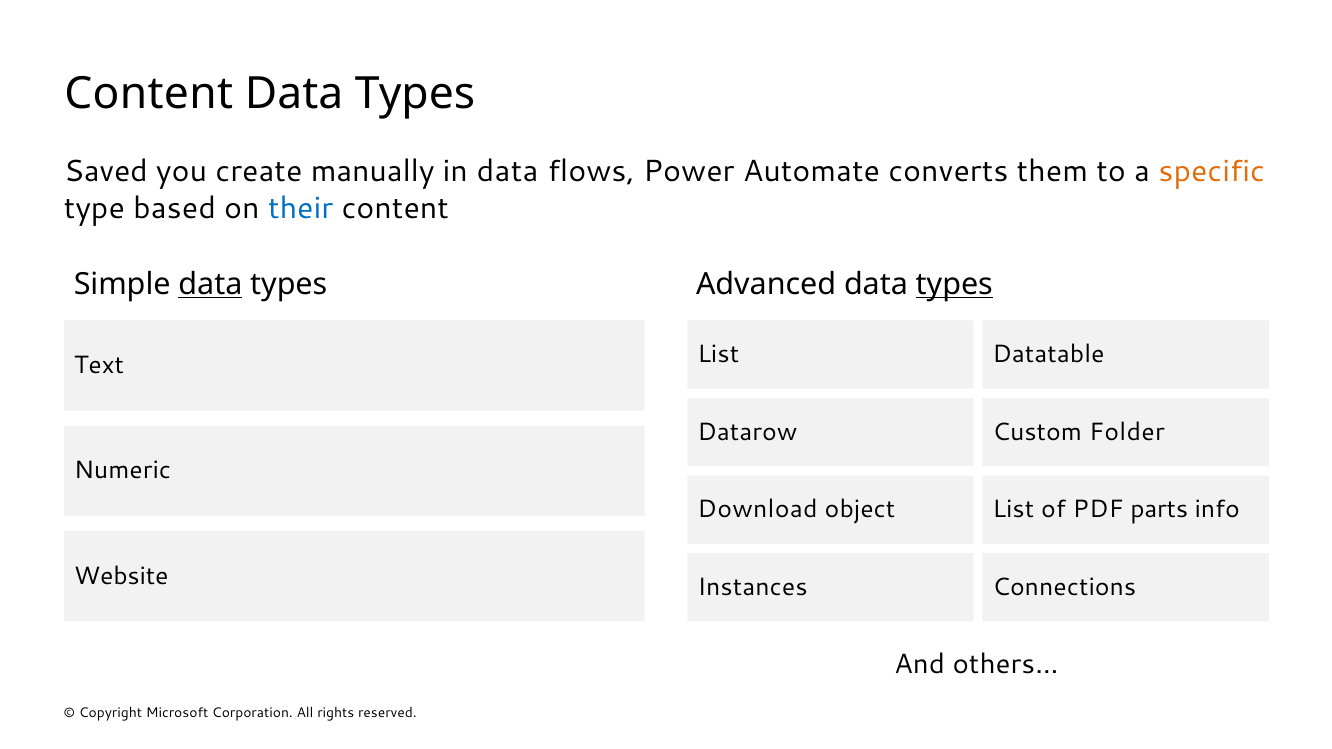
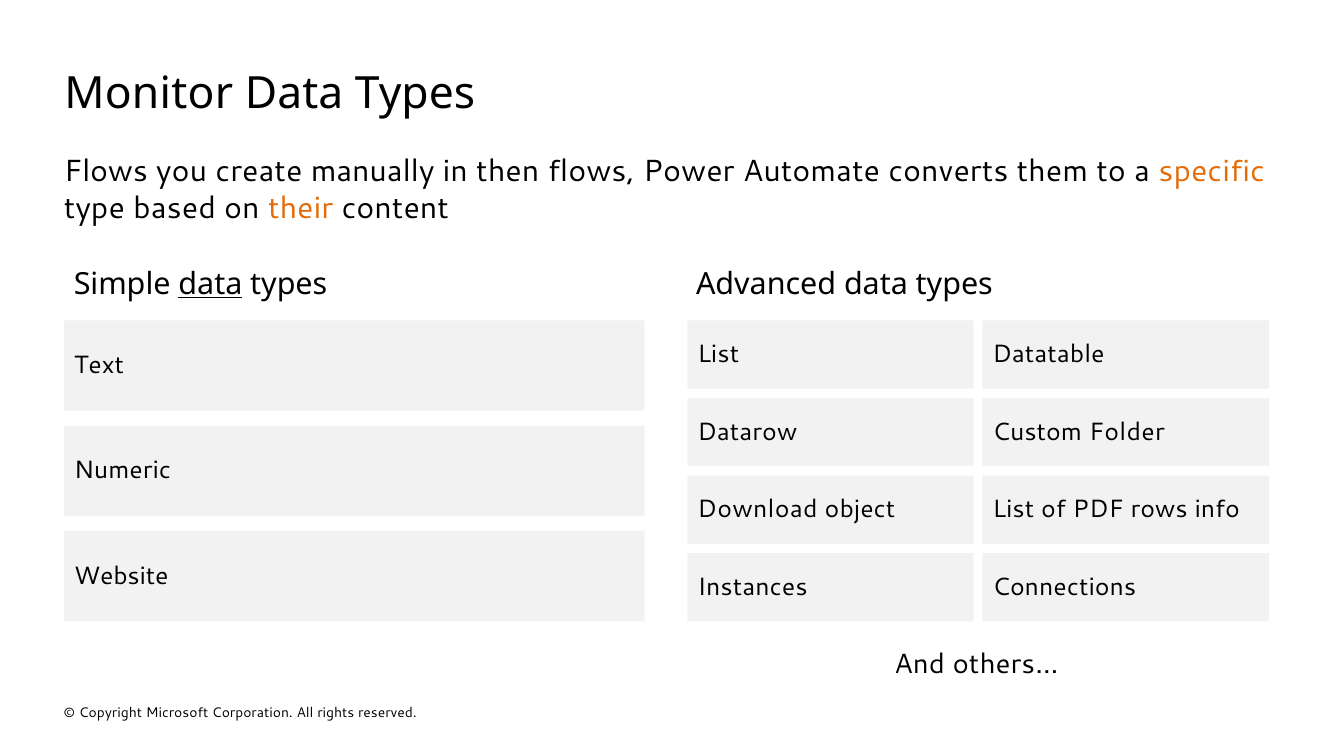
Content at (149, 94): Content -> Monitor
Saved at (106, 172): Saved -> Flows
in data: data -> then
their colour: blue -> orange
types at (954, 284) underline: present -> none
parts: parts -> rows
